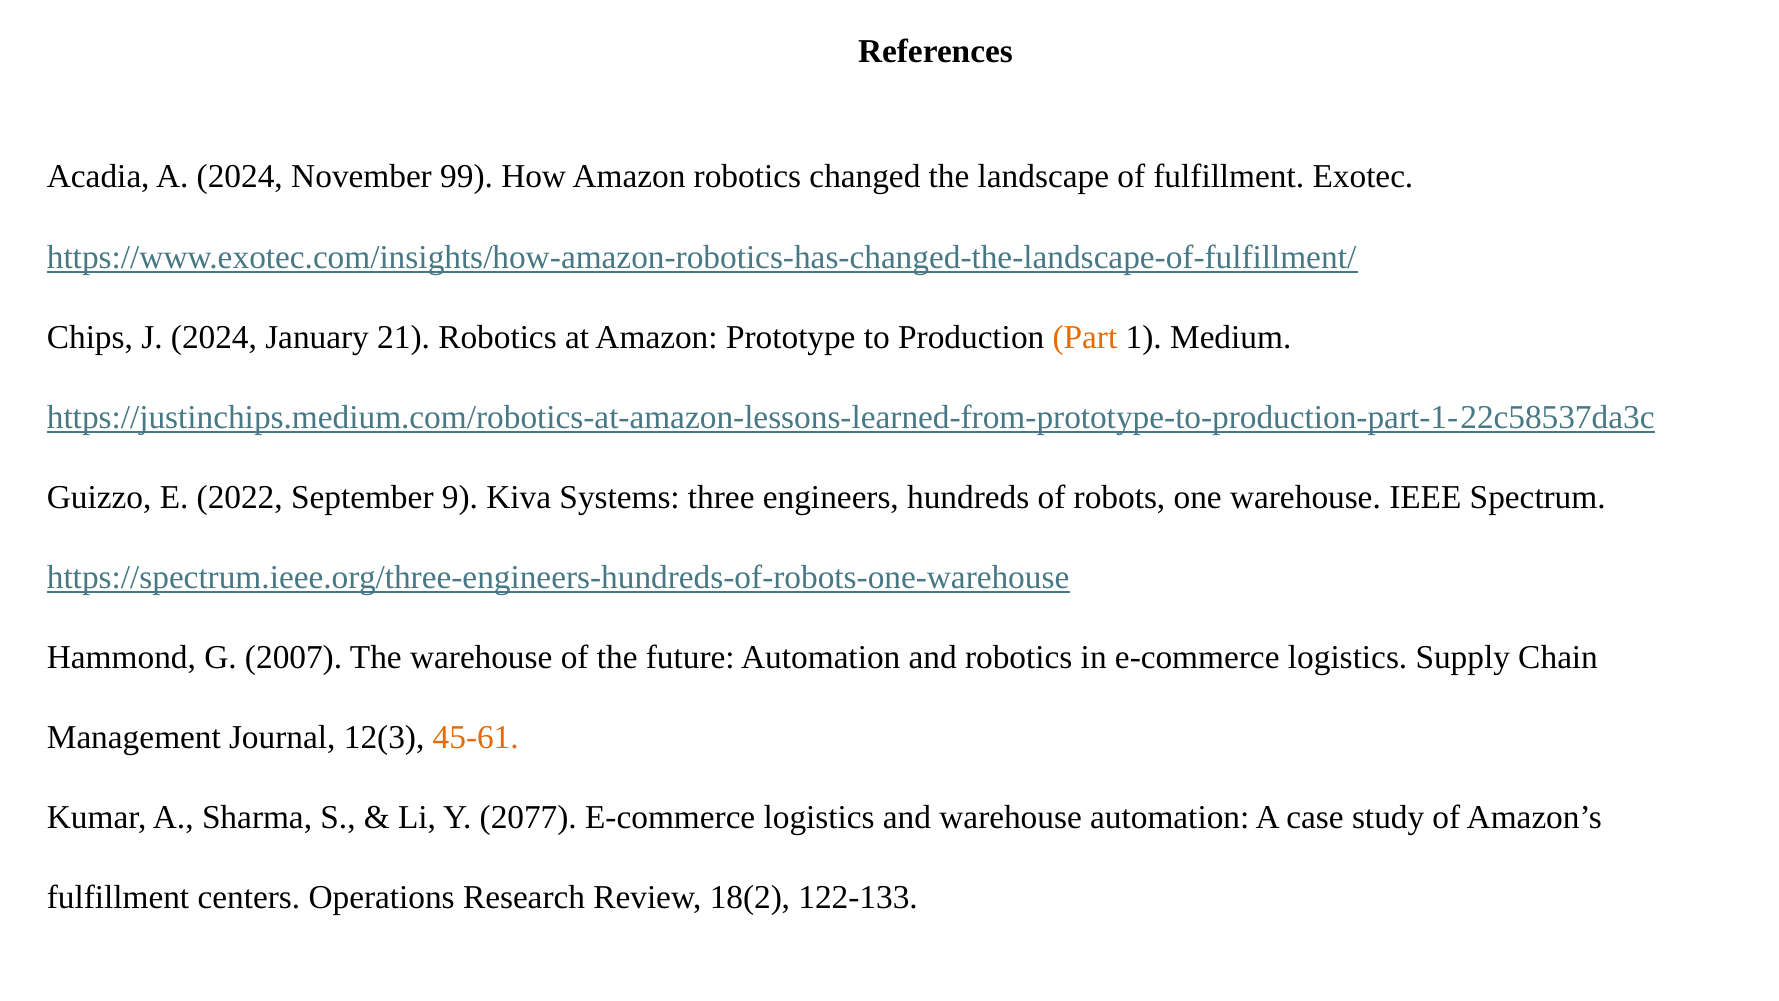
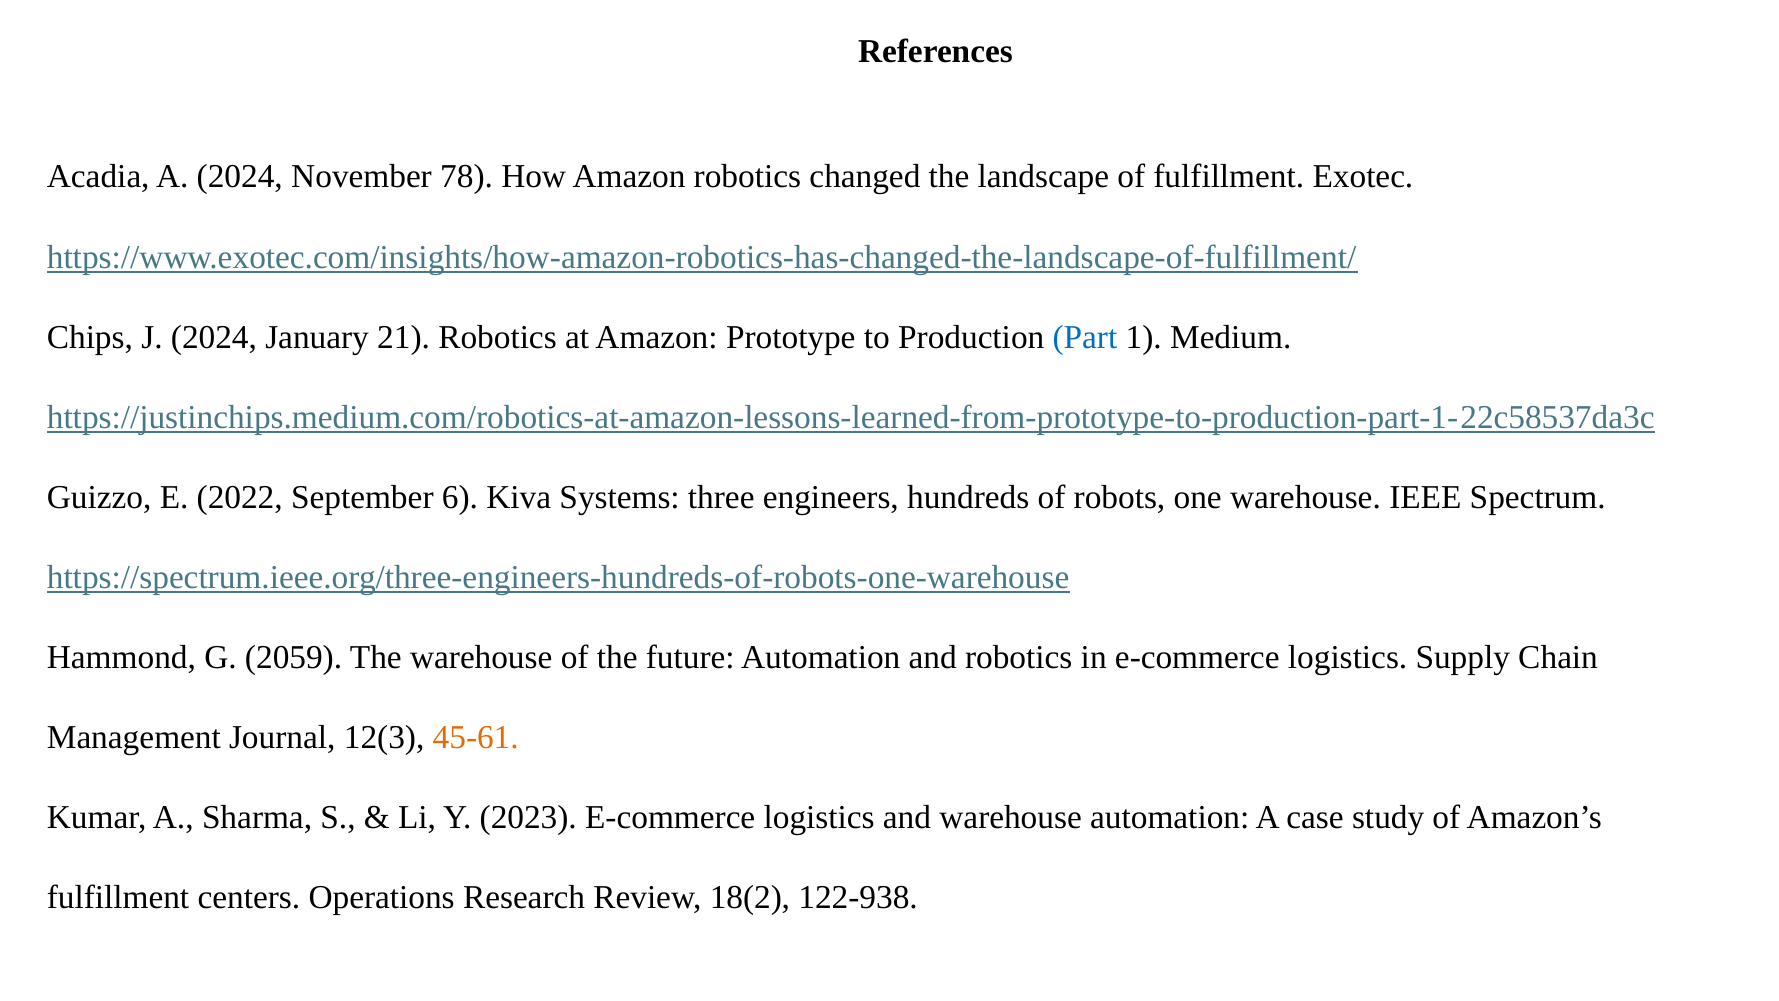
99: 99 -> 78
Part colour: orange -> blue
9: 9 -> 6
2007: 2007 -> 2059
2077: 2077 -> 2023
122-133: 122-133 -> 122-938
